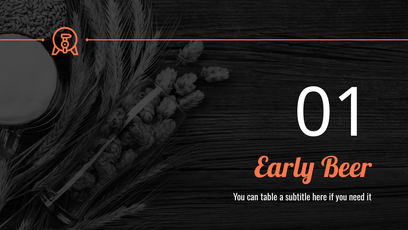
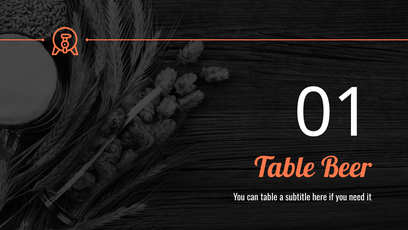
Early at (285, 168): Early -> Table
